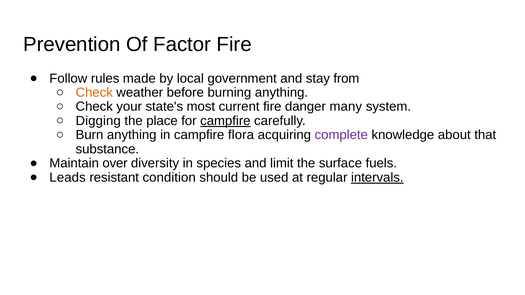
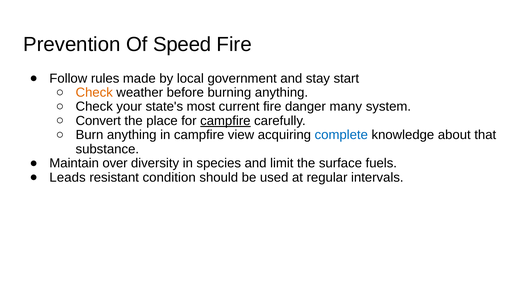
Factor: Factor -> Speed
from: from -> start
Digging: Digging -> Convert
flora: flora -> view
complete colour: purple -> blue
intervals underline: present -> none
